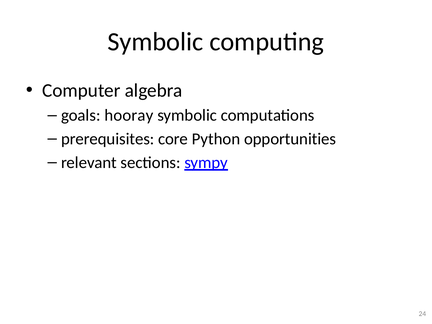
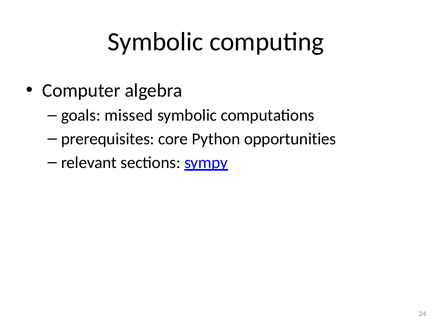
hooray: hooray -> missed
